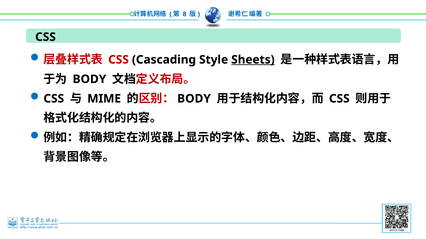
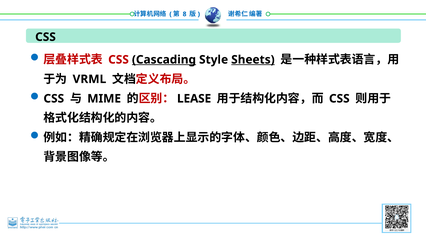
Cascading underline: none -> present
BODY at (89, 79): BODY -> VRML
BODY at (194, 99): BODY -> LEASE
